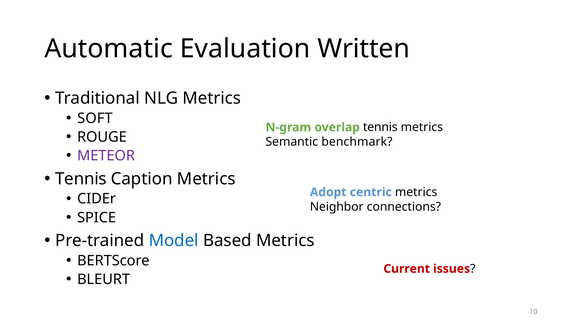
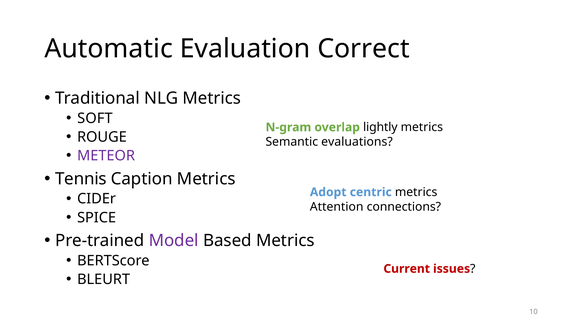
Written: Written -> Correct
overlap tennis: tennis -> lightly
benchmark: benchmark -> evaluations
Neighbor: Neighbor -> Attention
Model colour: blue -> purple
